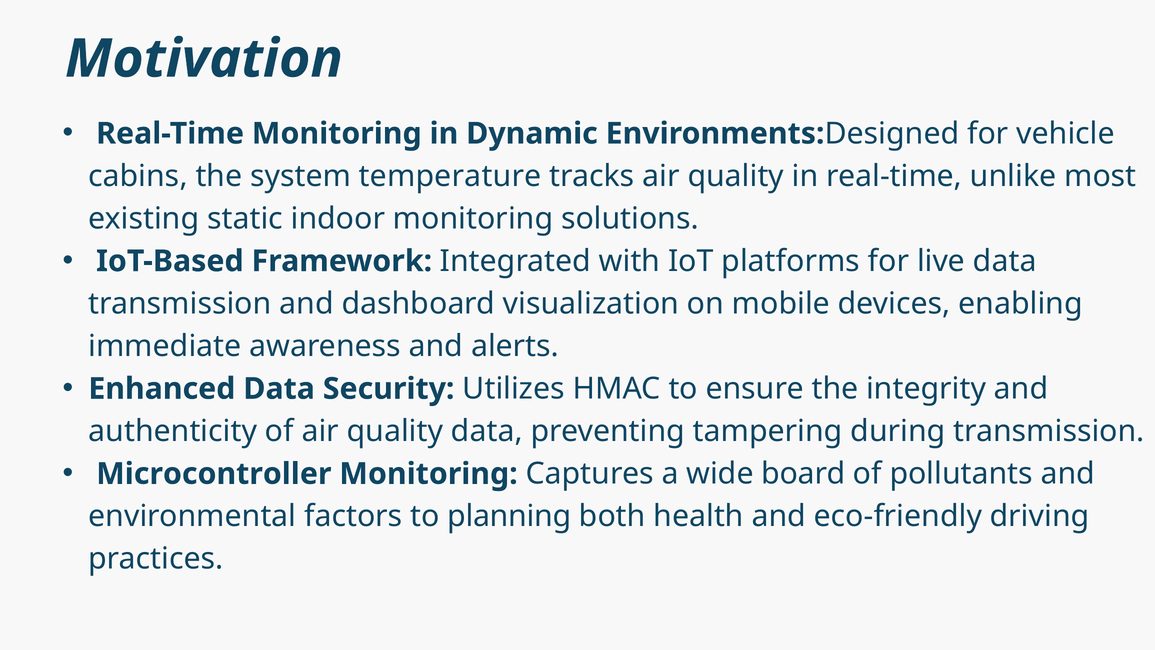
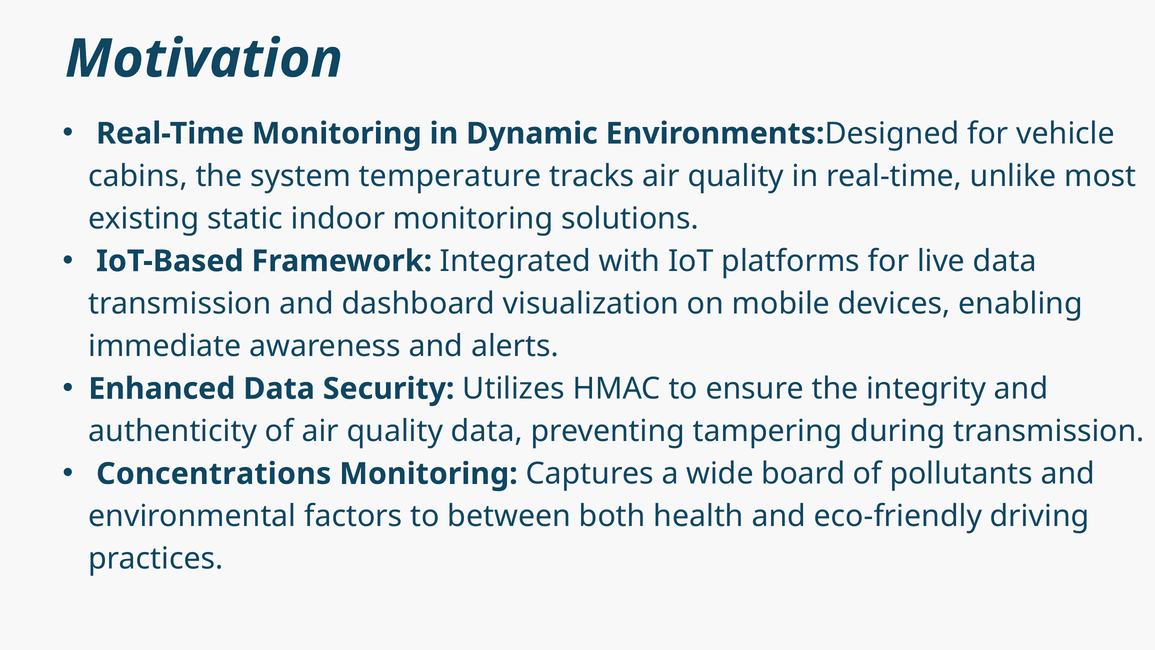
Microcontroller: Microcontroller -> Concentrations
planning: planning -> between
